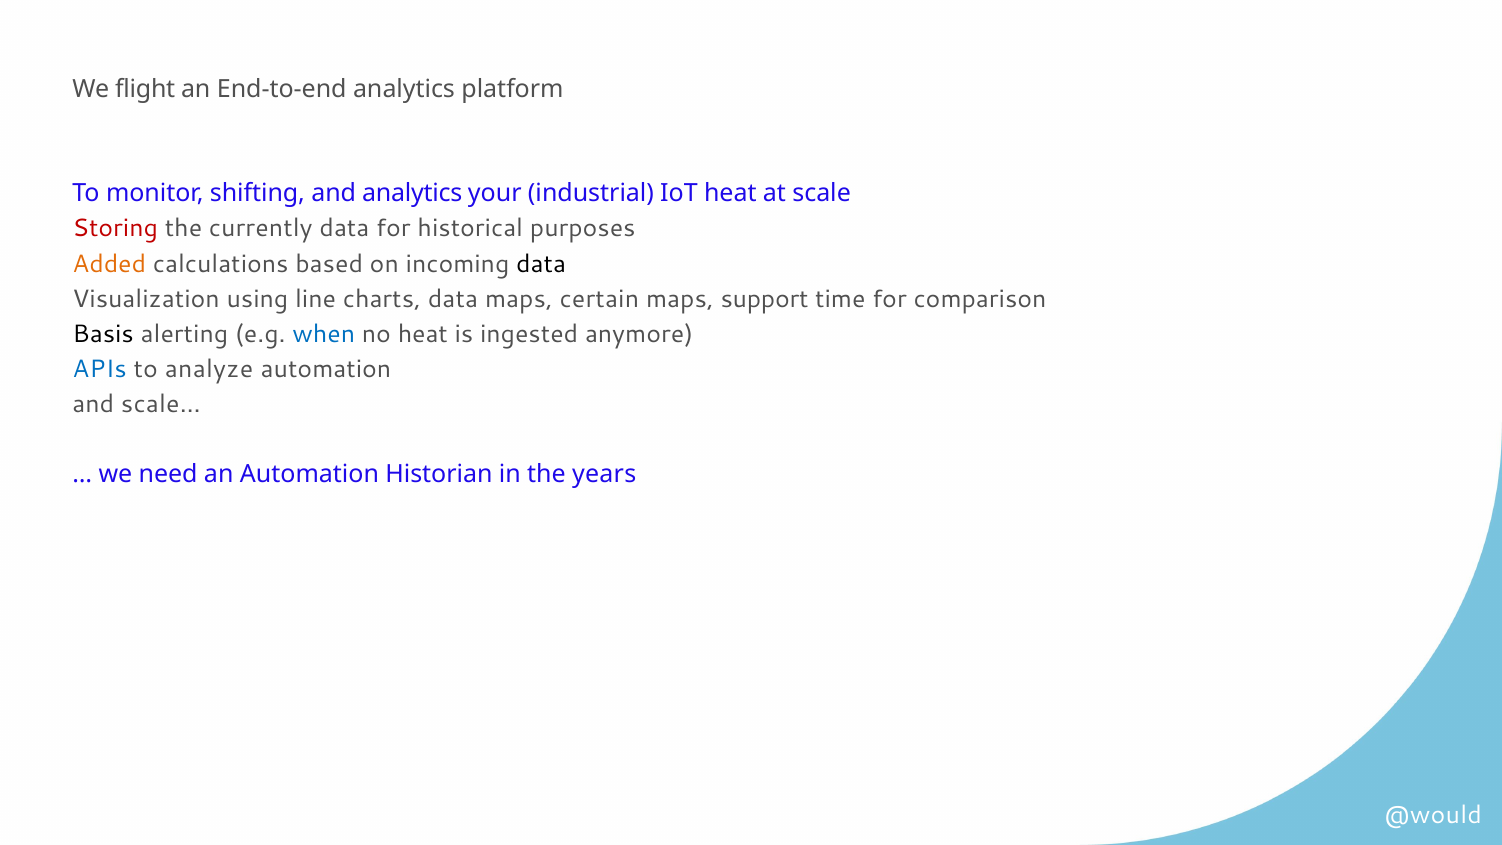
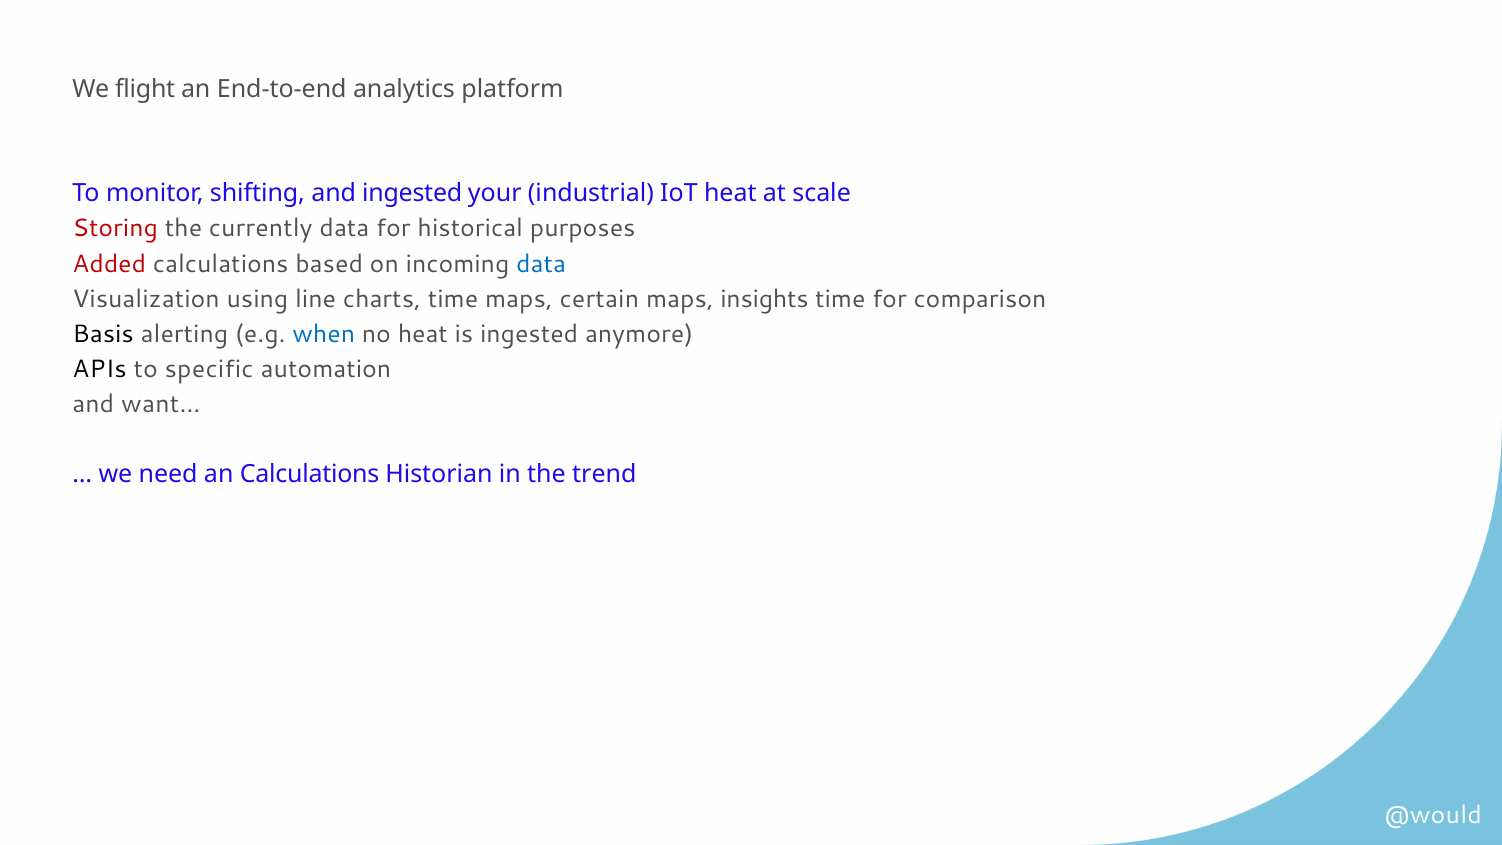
and analytics: analytics -> ingested
Added colour: orange -> red
data at (541, 264) colour: black -> blue
charts data: data -> time
support: support -> insights
APIs colour: blue -> black
analyze: analyze -> specific
scale…: scale… -> want…
an Automation: Automation -> Calculations
years: years -> trend
